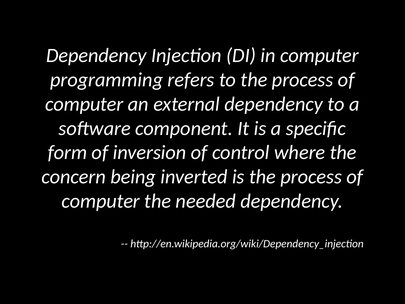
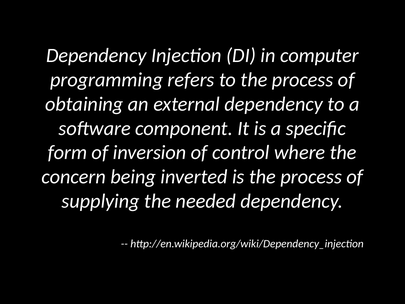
computer at (84, 104): computer -> obtaining
computer at (101, 201): computer -> supplying
